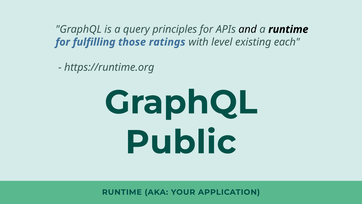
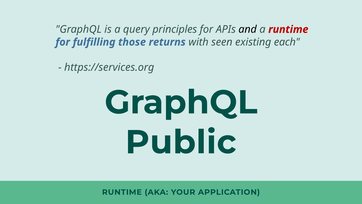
runtime at (288, 29) colour: black -> red
ratings: ratings -> returns
level: level -> seen
https://runtime.org: https://runtime.org -> https://services.org
